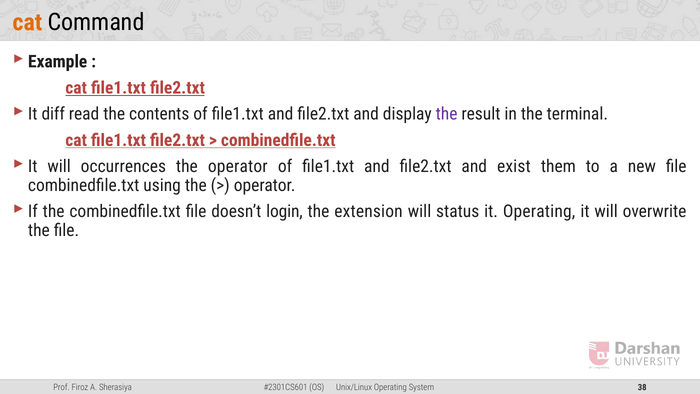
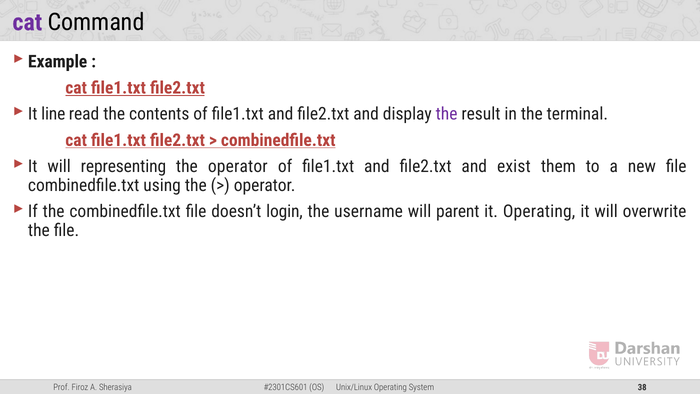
cat at (27, 22) colour: orange -> purple
diff: diff -> line
occurrences: occurrences -> representing
extension: extension -> username
status: status -> parent
